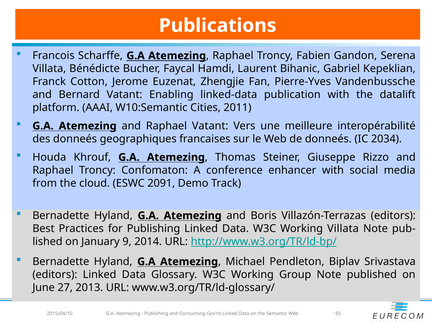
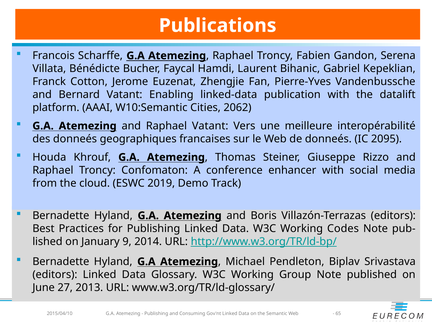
2011: 2011 -> 2062
2034: 2034 -> 2095
2091: 2091 -> 2019
Working Villata: Villata -> Codes
